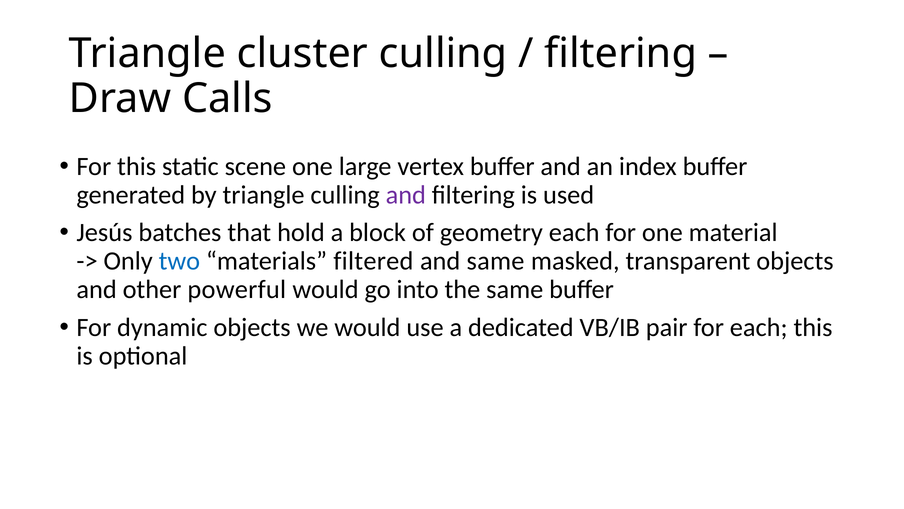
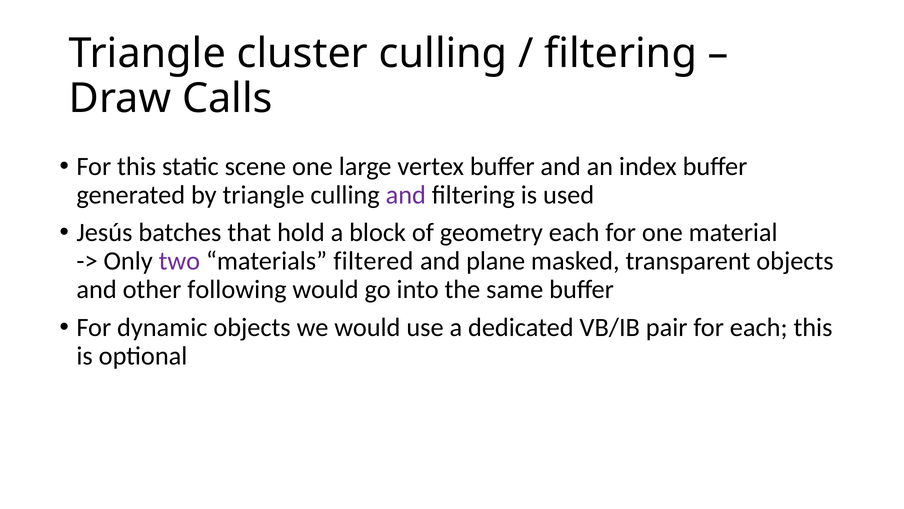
two colour: blue -> purple
and same: same -> plane
powerful: powerful -> following
